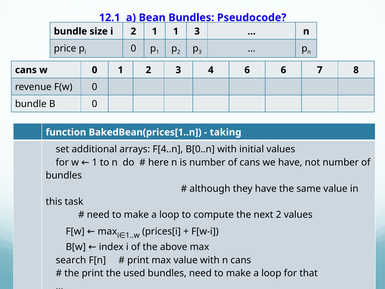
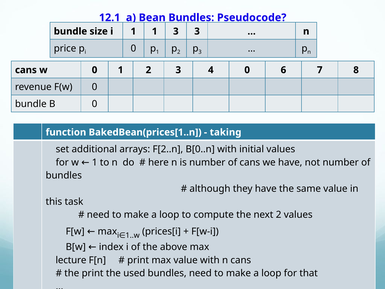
i 2: 2 -> 1
1 1: 1 -> 3
4 6: 6 -> 0
F[4..n: F[4..n -> F[2..n
search: search -> lecture
